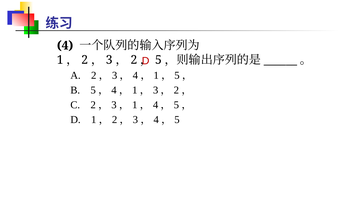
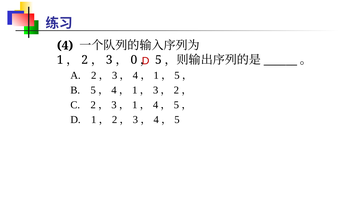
2 at (134, 60): 2 -> 0
